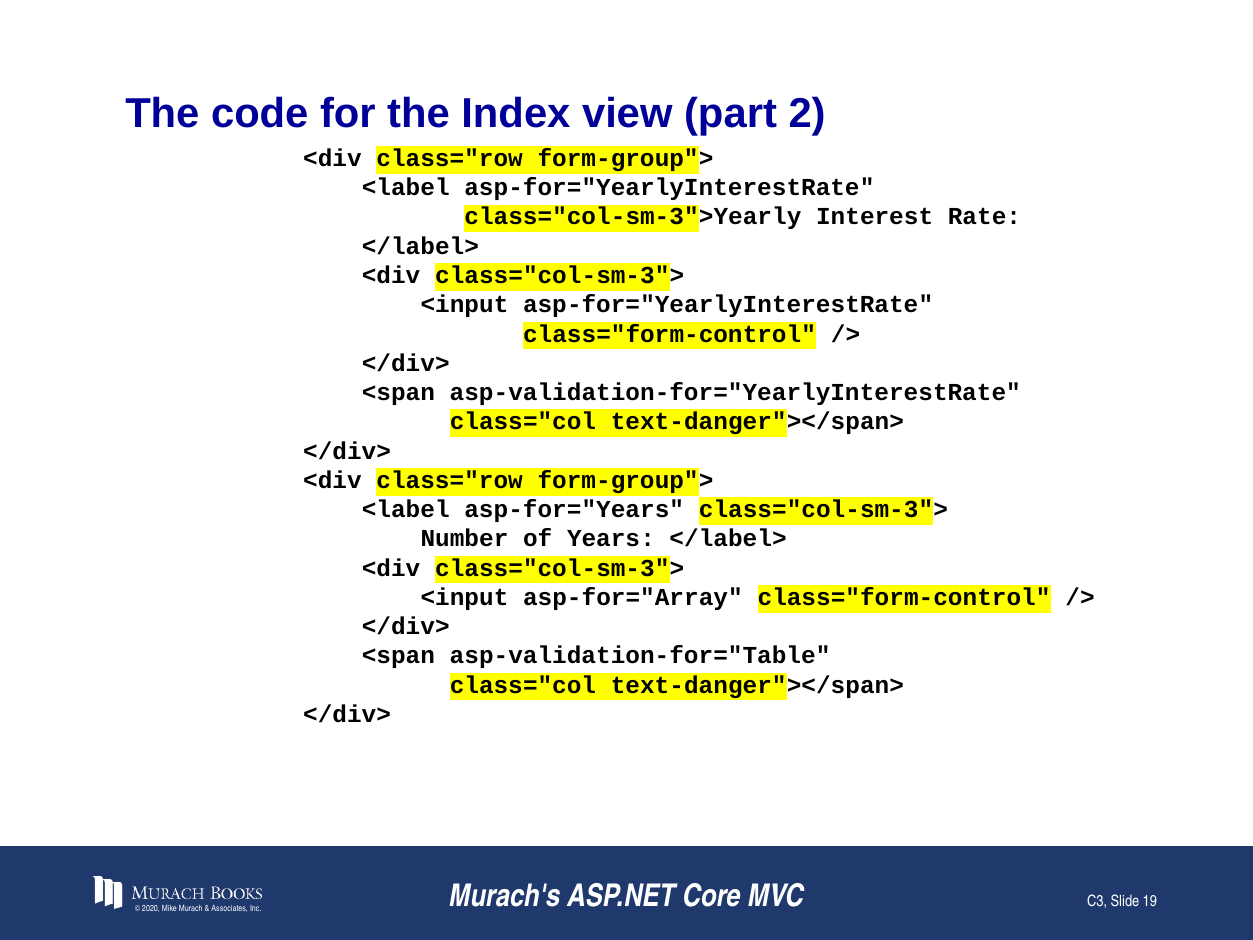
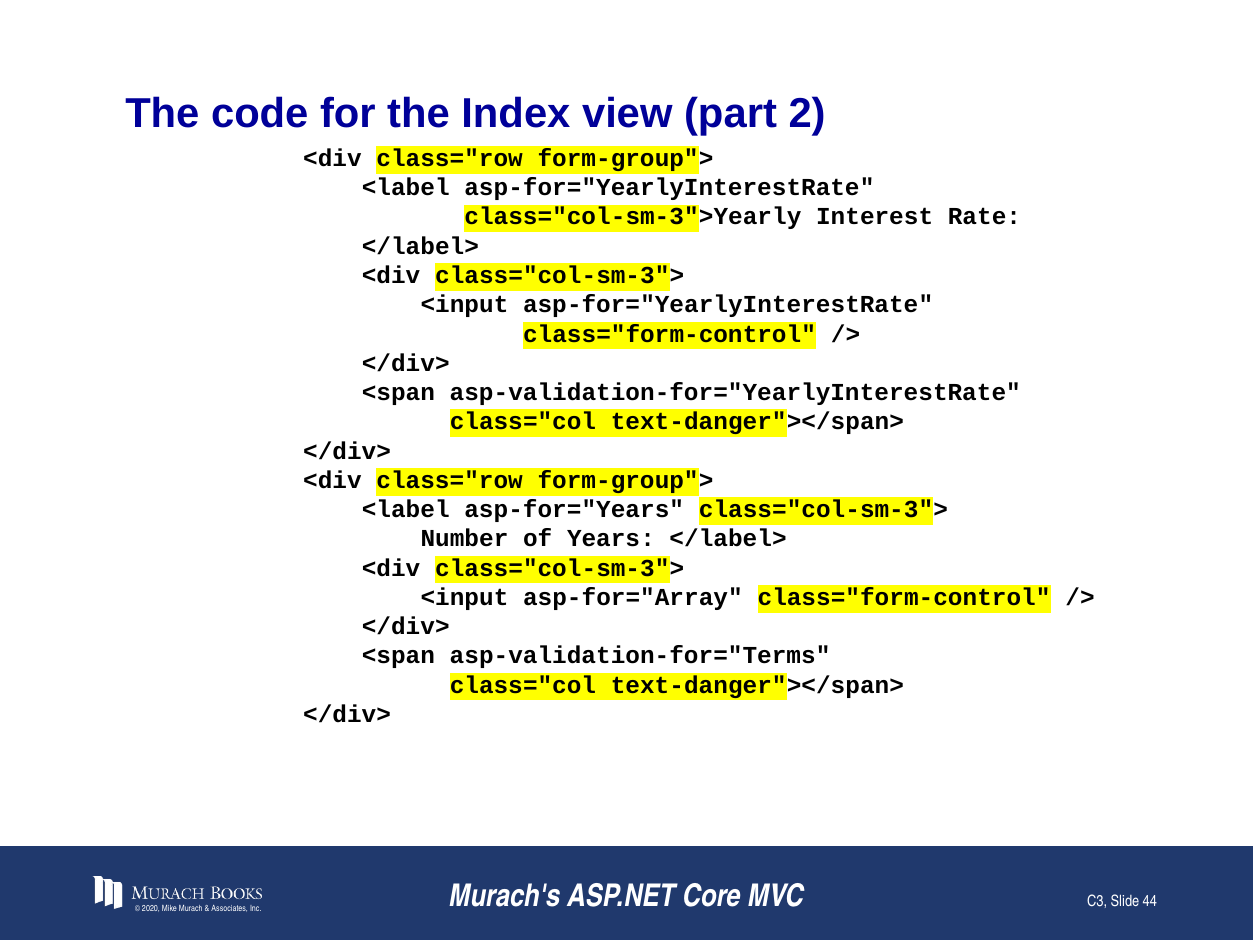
asp-validation-for="Table: asp-validation-for="Table -> asp-validation-for="Terms
19: 19 -> 44
